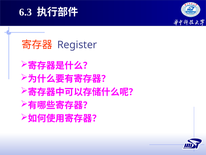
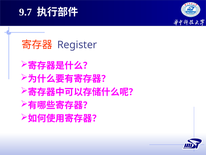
6.3: 6.3 -> 9.7
